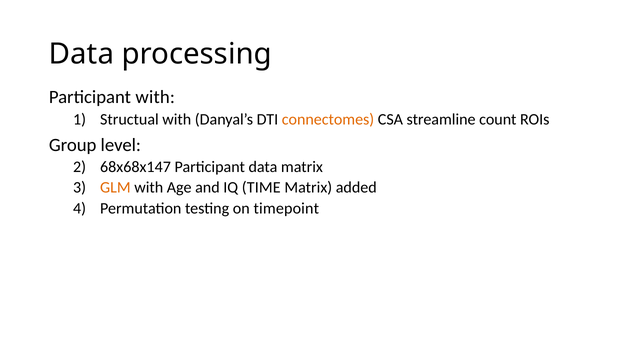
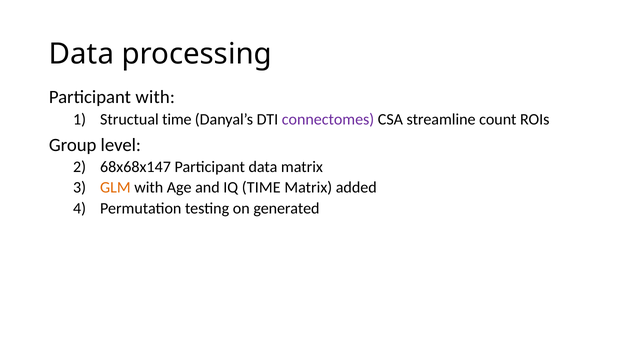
Structual with: with -> time
connectomes colour: orange -> purple
timepoint: timepoint -> generated
